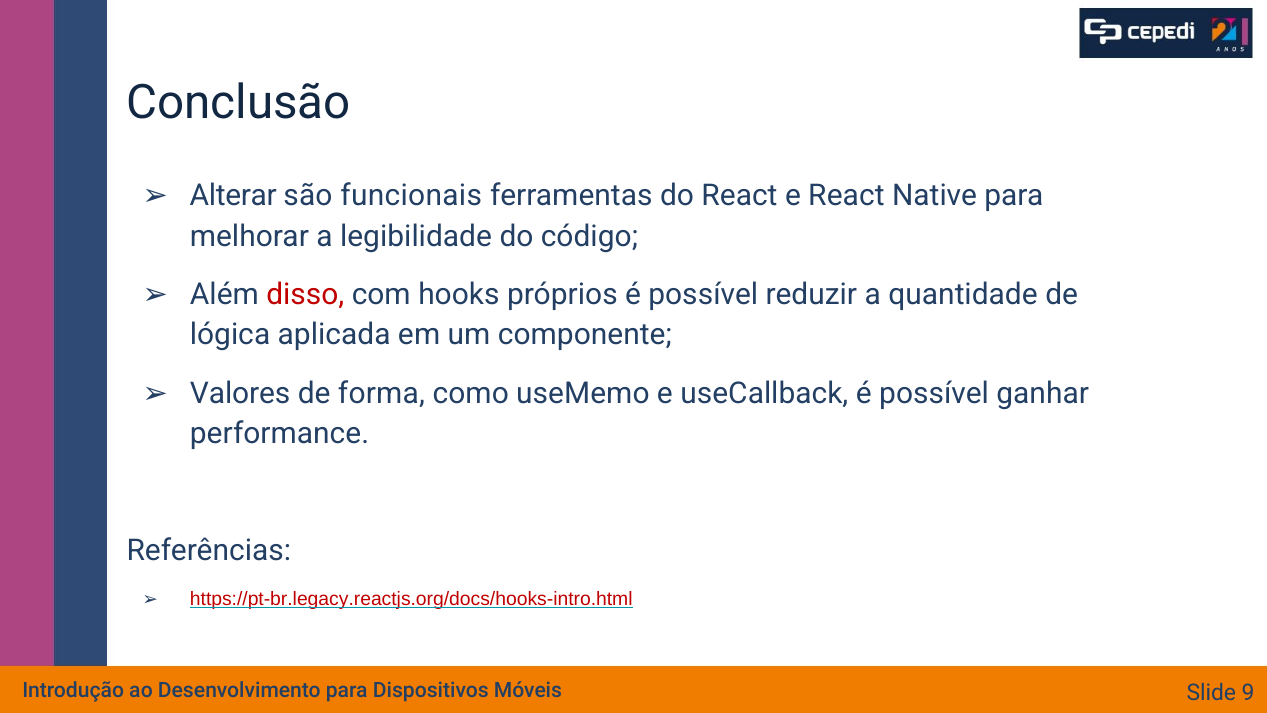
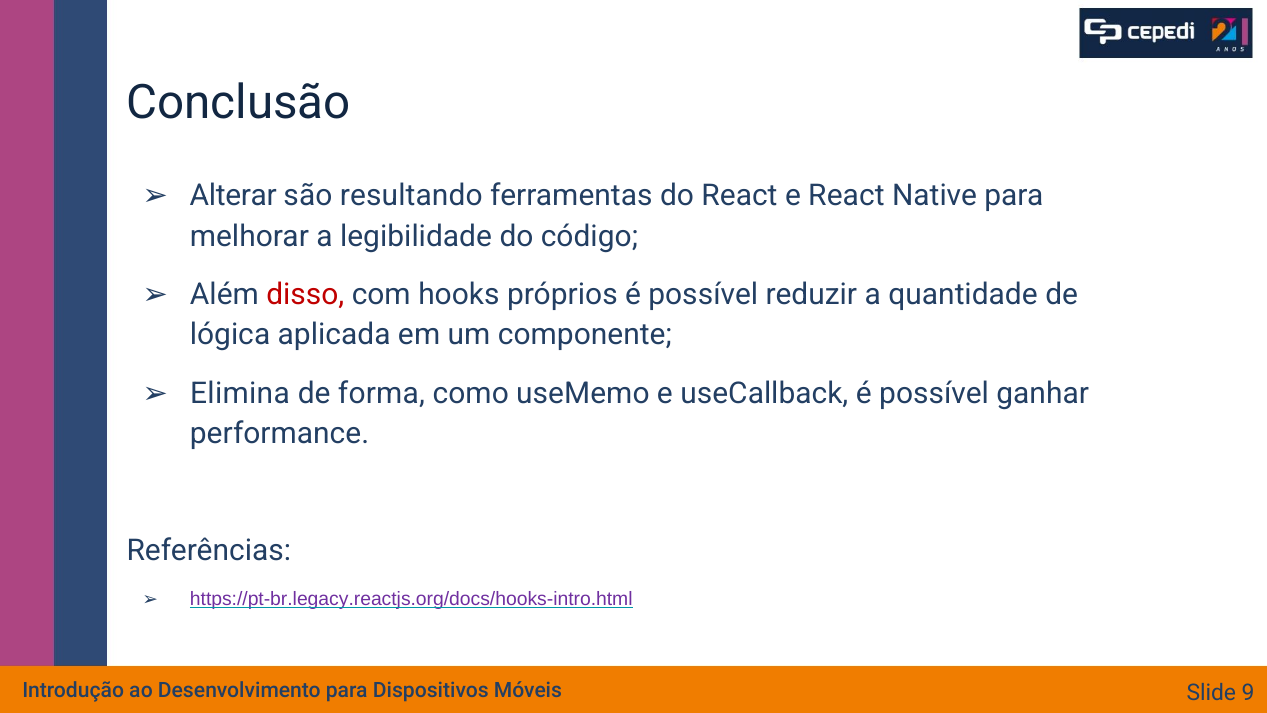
funcionais: funcionais -> resultando
Valores: Valores -> Elimina
https://pt-br.legacy.reactjs.org/docs/hooks-intro.html colour: red -> purple
